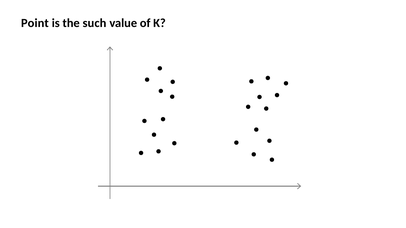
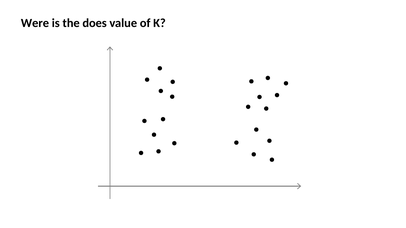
Point: Point -> Were
such: such -> does
